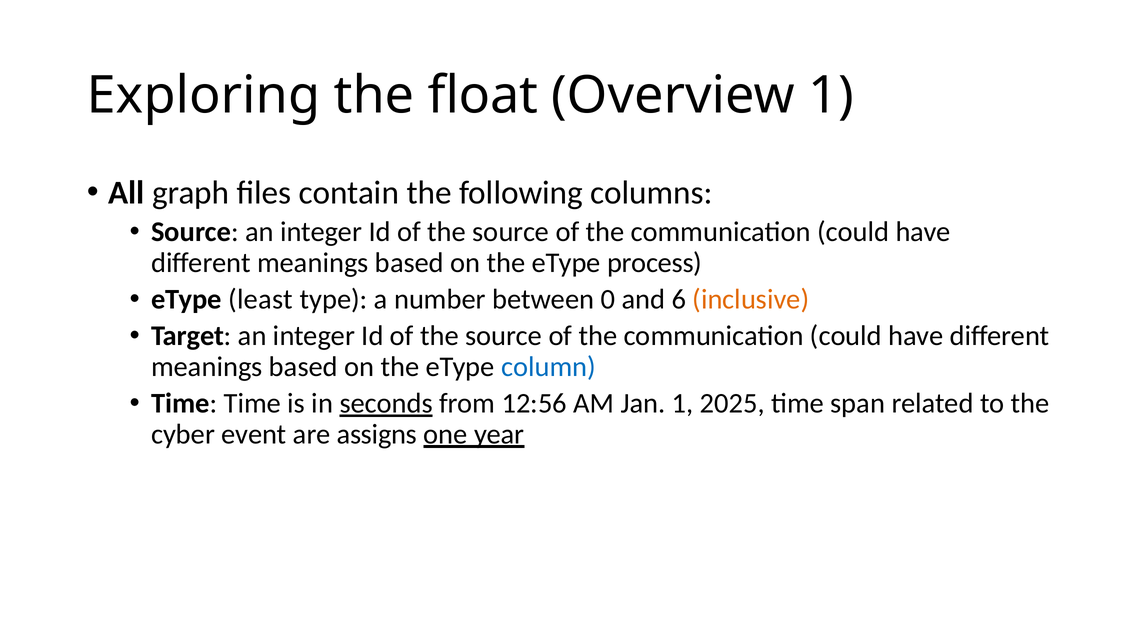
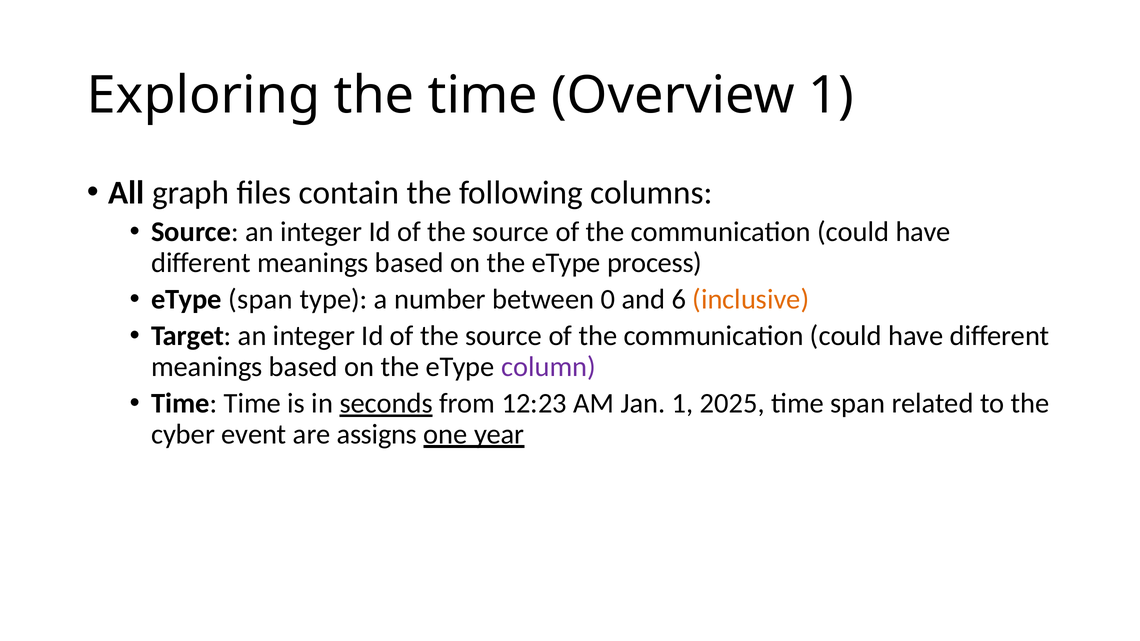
the float: float -> time
eType least: least -> span
column colour: blue -> purple
12:56: 12:56 -> 12:23
